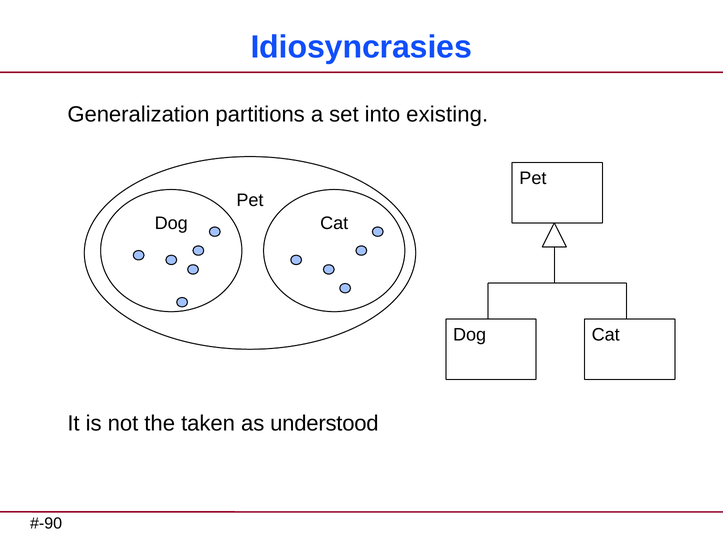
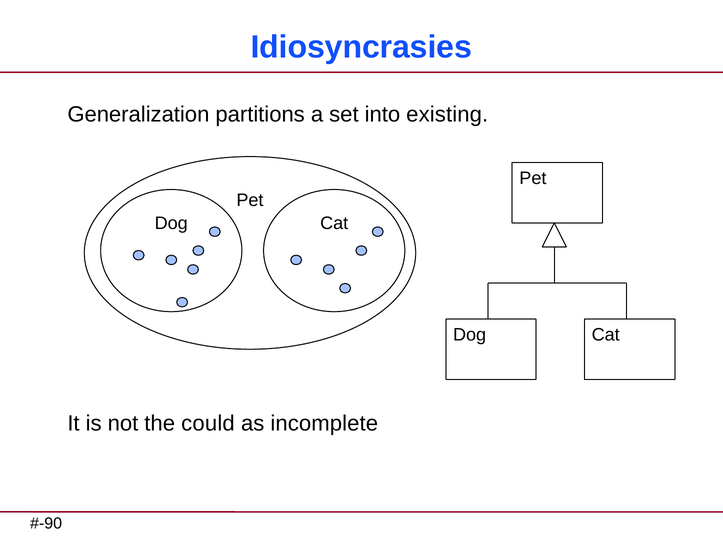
taken: taken -> could
understood: understood -> incomplete
